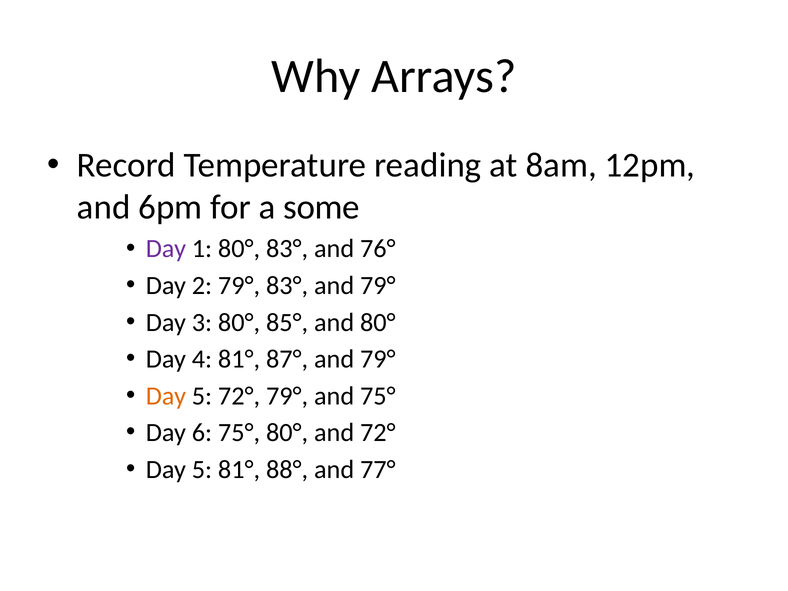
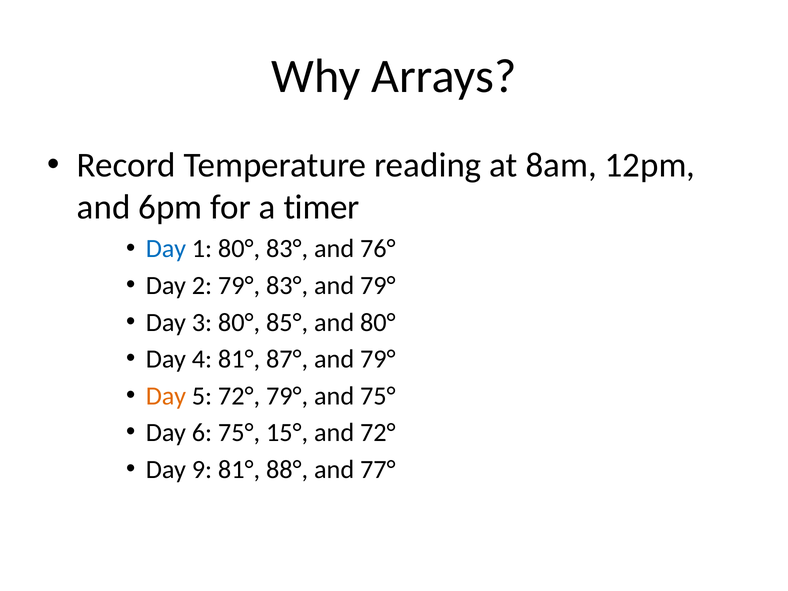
some: some -> timer
Day at (166, 249) colour: purple -> blue
75° 80°: 80° -> 15°
5 at (202, 469): 5 -> 9
